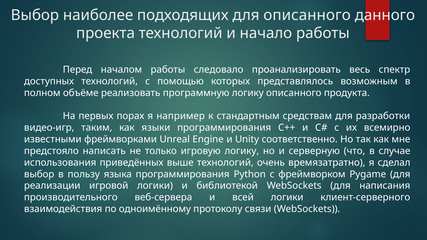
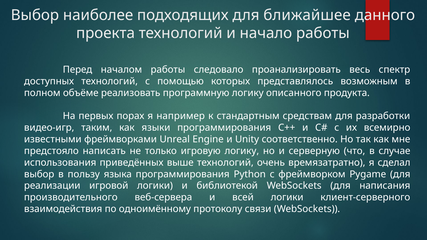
для описанного: описанного -> ближайшее
